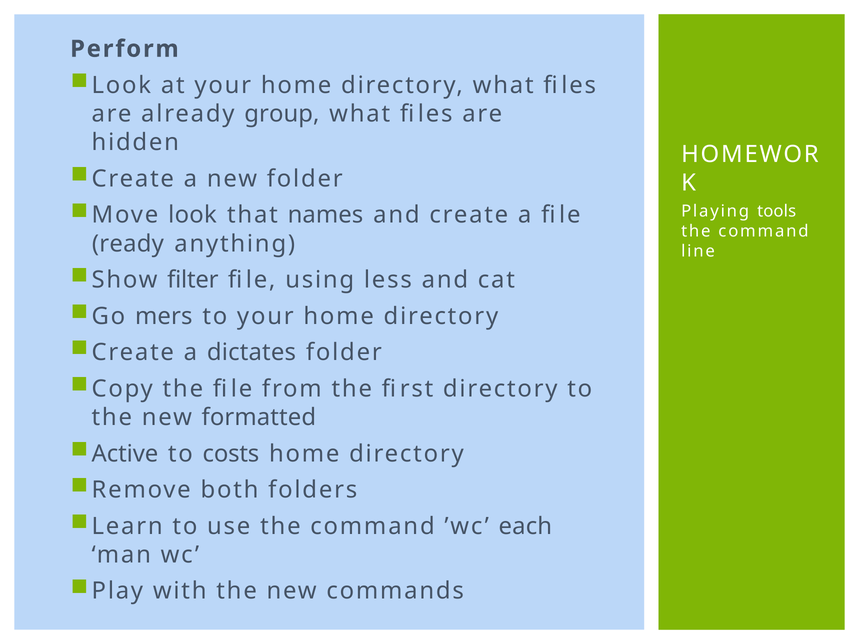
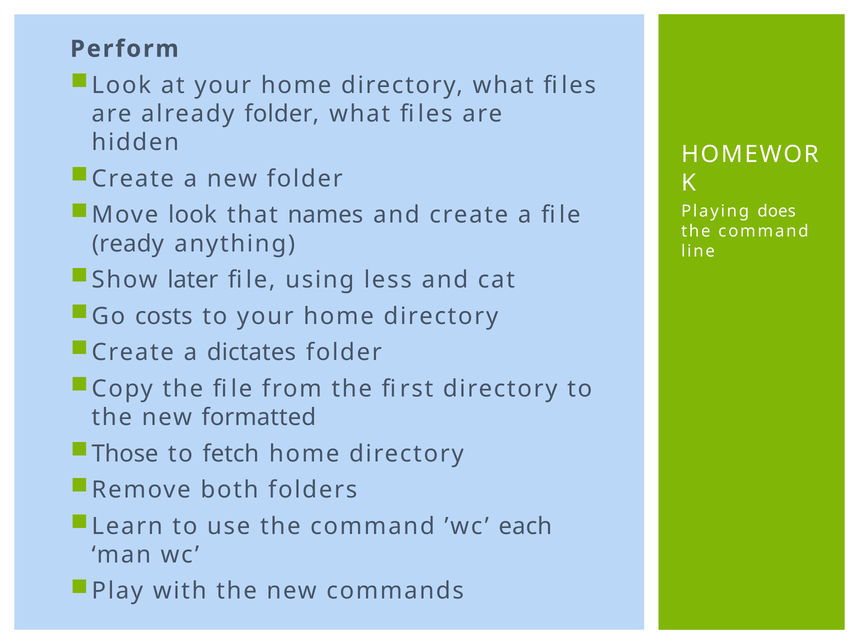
already group: group -> folder
tools: tools -> does
filter: filter -> later
mers: mers -> costs
Active: Active -> Those
costs: costs -> fetch
